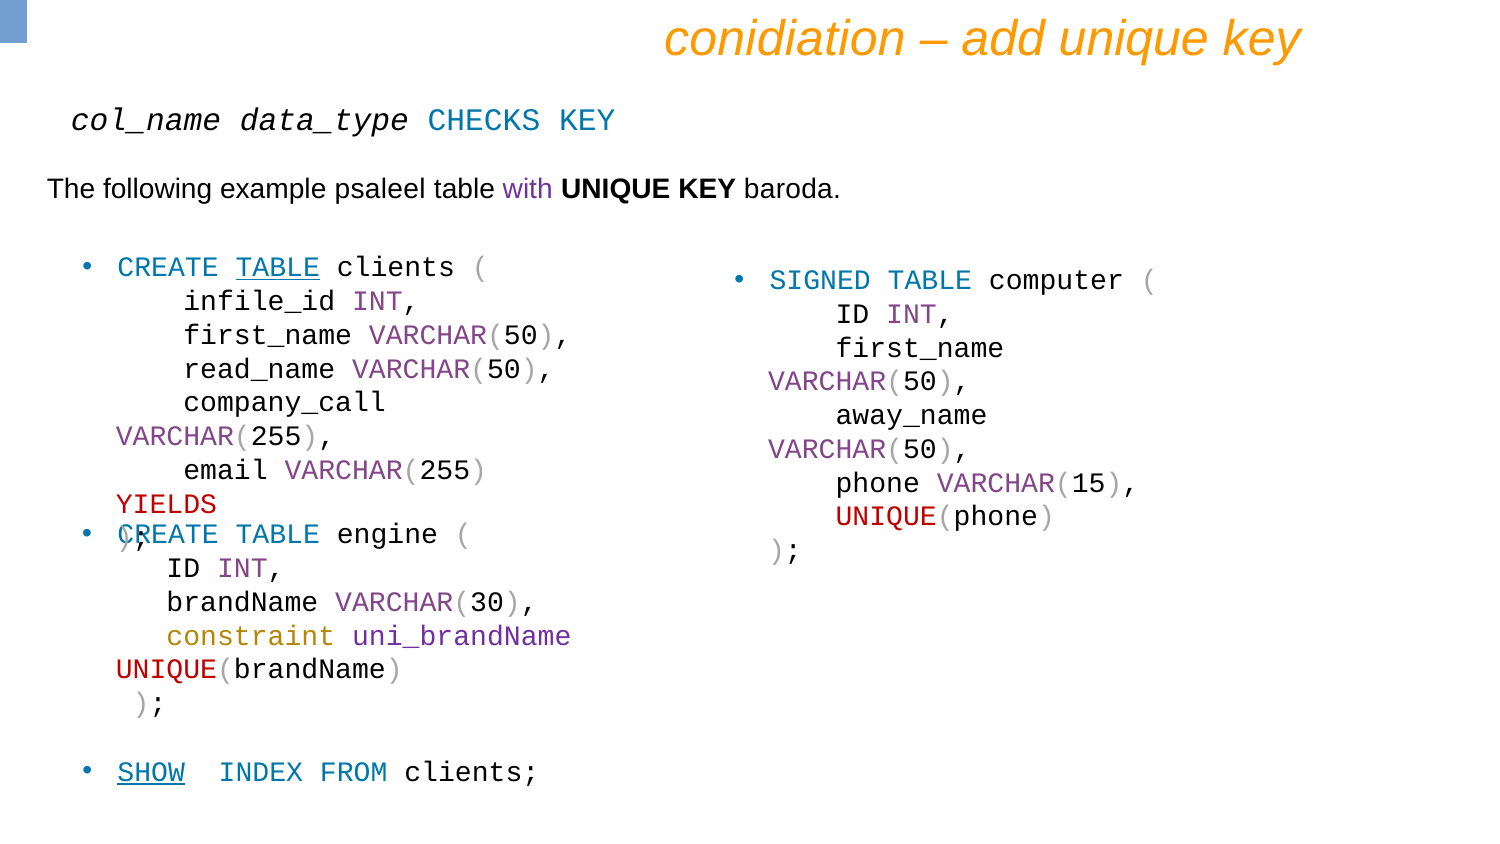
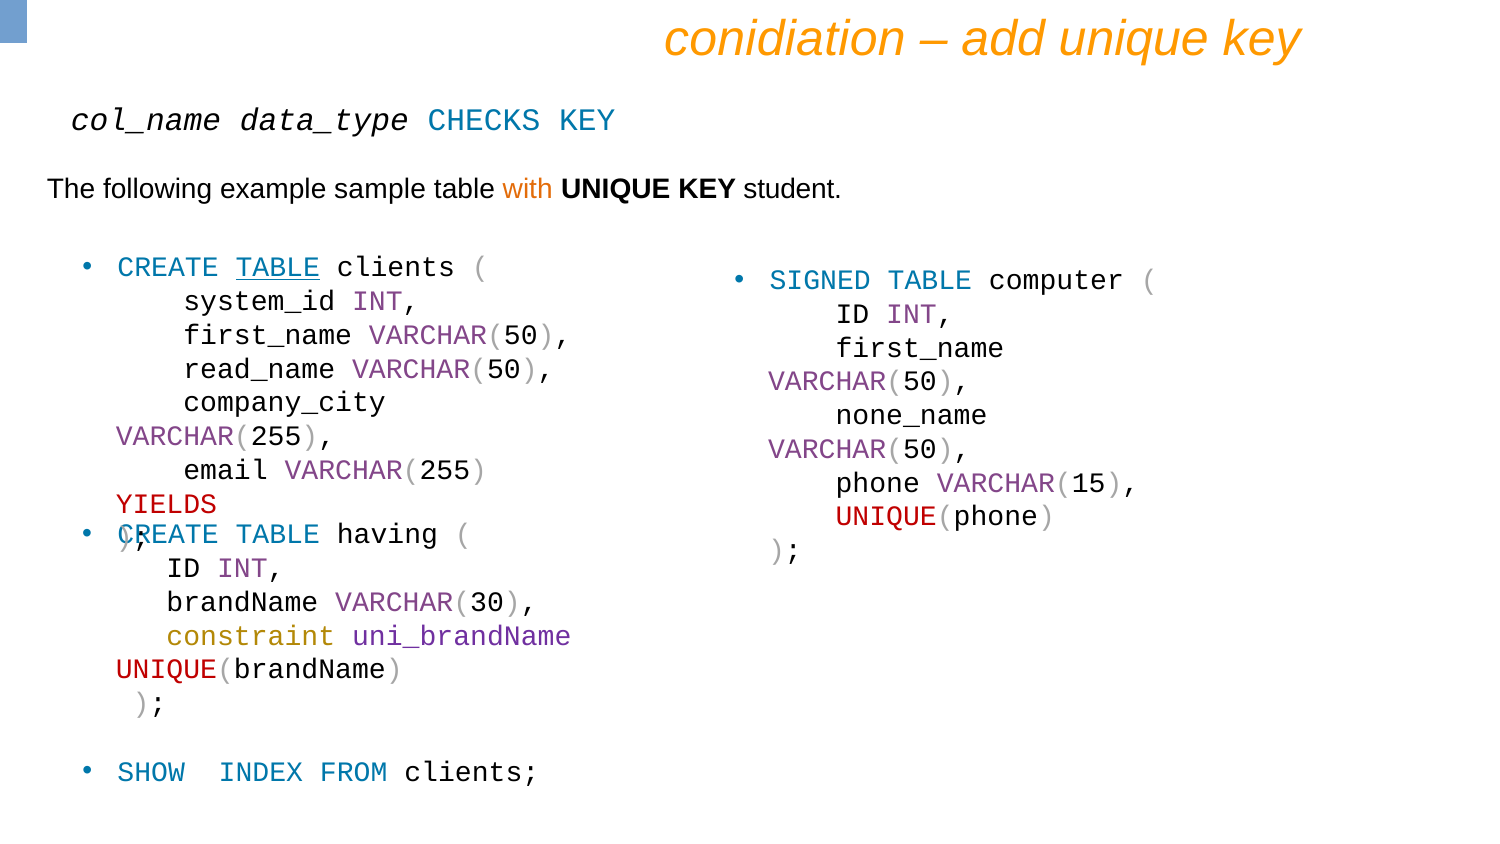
psaleel: psaleel -> sample
with colour: purple -> orange
baroda: baroda -> student
infile_id: infile_id -> system_id
company_call: company_call -> company_city
away_name: away_name -> none_name
engine: engine -> having
SHOW underline: present -> none
